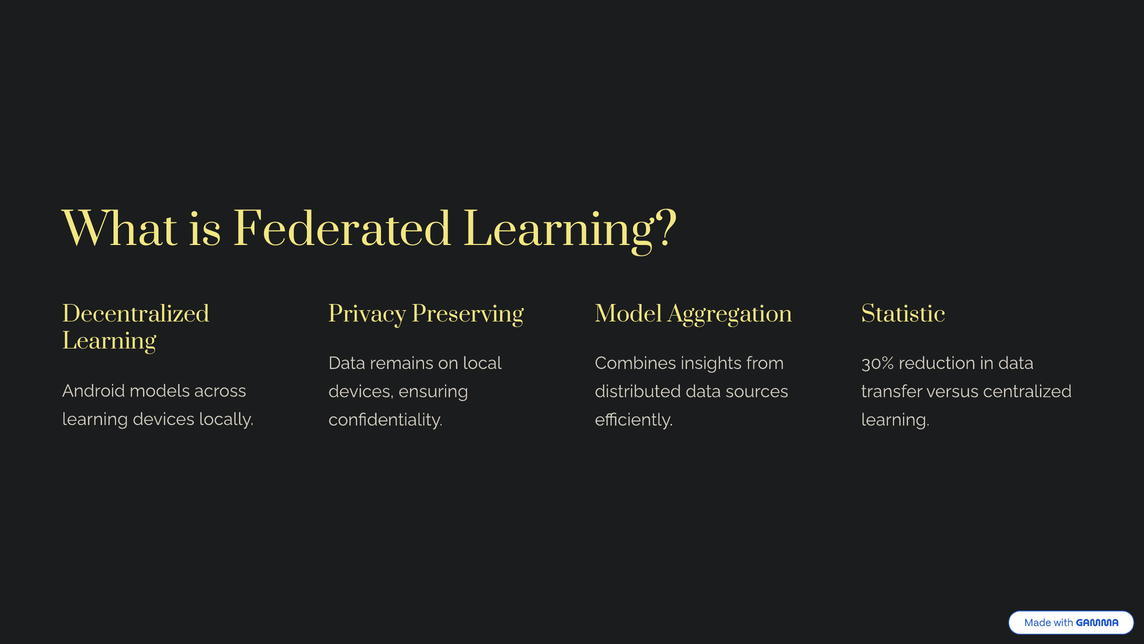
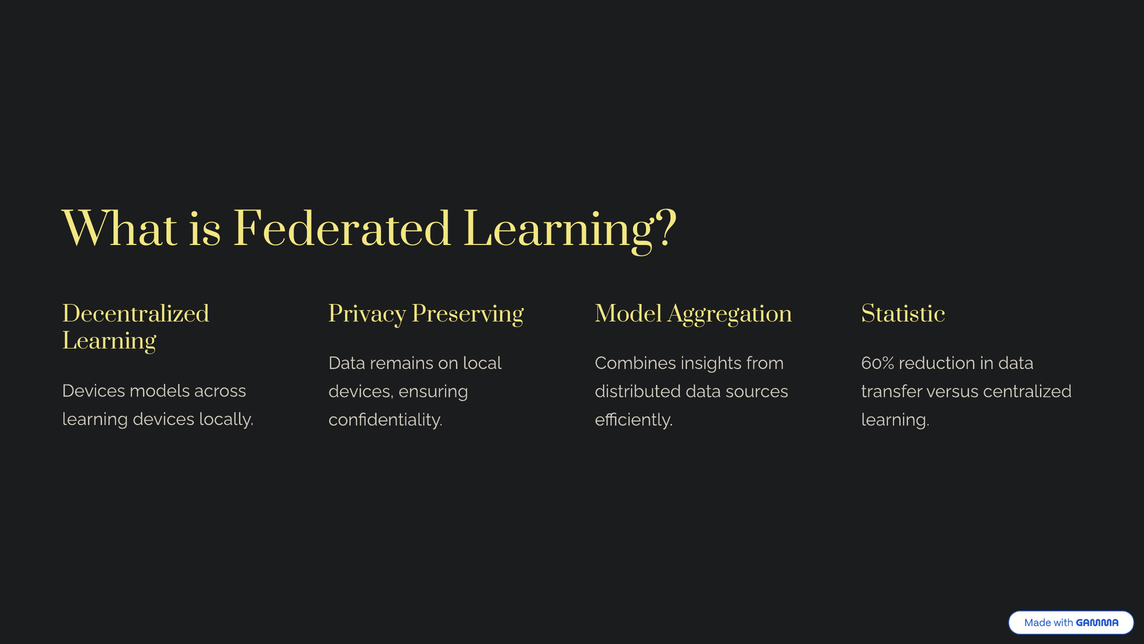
30%: 30% -> 60%
Android at (94, 391): Android -> Devices
